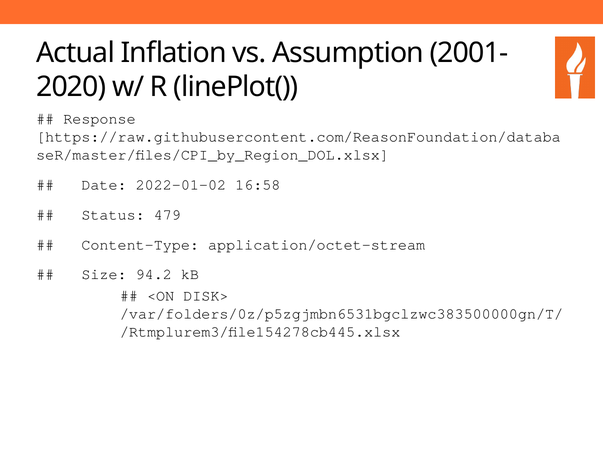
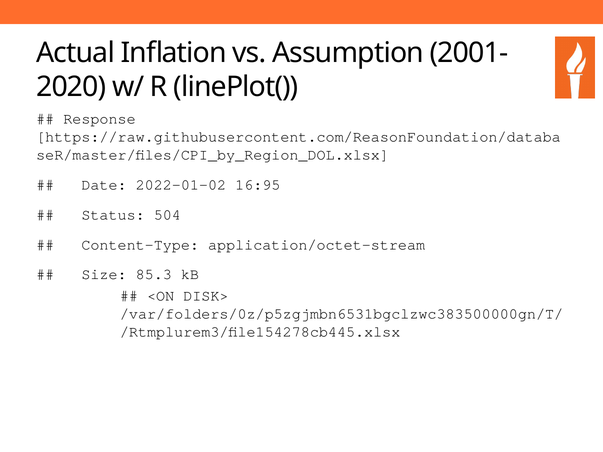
16:58: 16:58 -> 16:95
479: 479 -> 504
94.2: 94.2 -> 85.3
